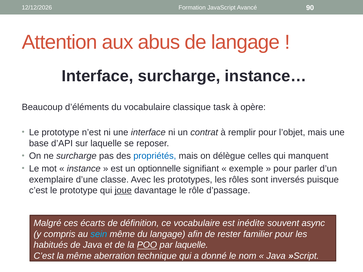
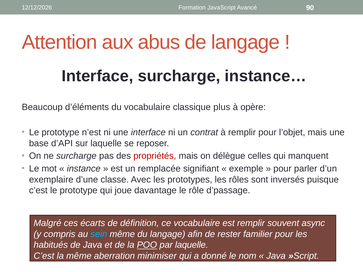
task: task -> plus
propriétés colour: blue -> red
optionnelle: optionnelle -> remplacée
joue underline: present -> none
est inédite: inédite -> remplir
technique: technique -> minimiser
